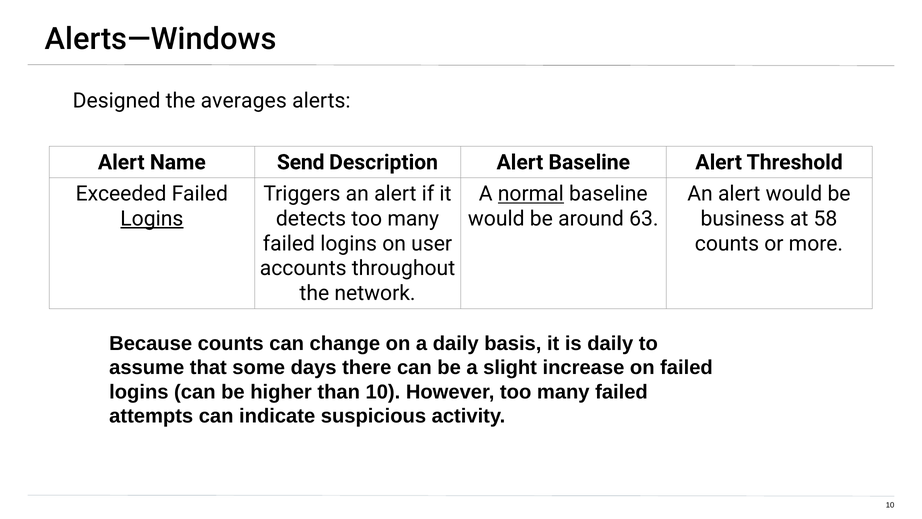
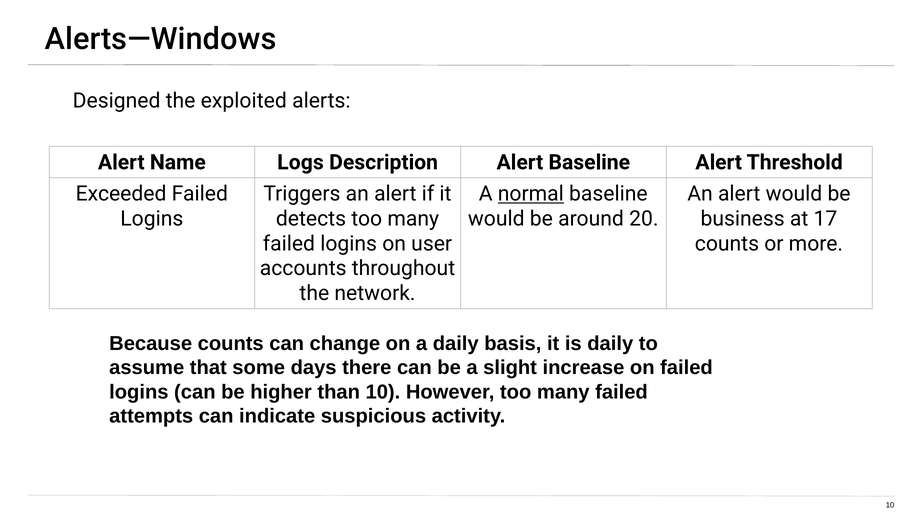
averages: averages -> exploited
Send: Send -> Logs
Logins at (152, 219) underline: present -> none
63: 63 -> 20
58: 58 -> 17
